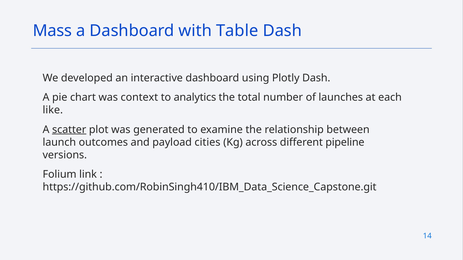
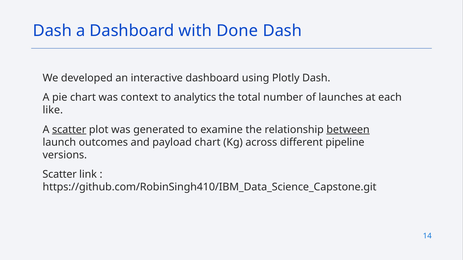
Mass at (52, 31): Mass -> Dash
Table: Table -> Done
between underline: none -> present
payload cities: cities -> chart
Folium at (60, 175): Folium -> Scatter
